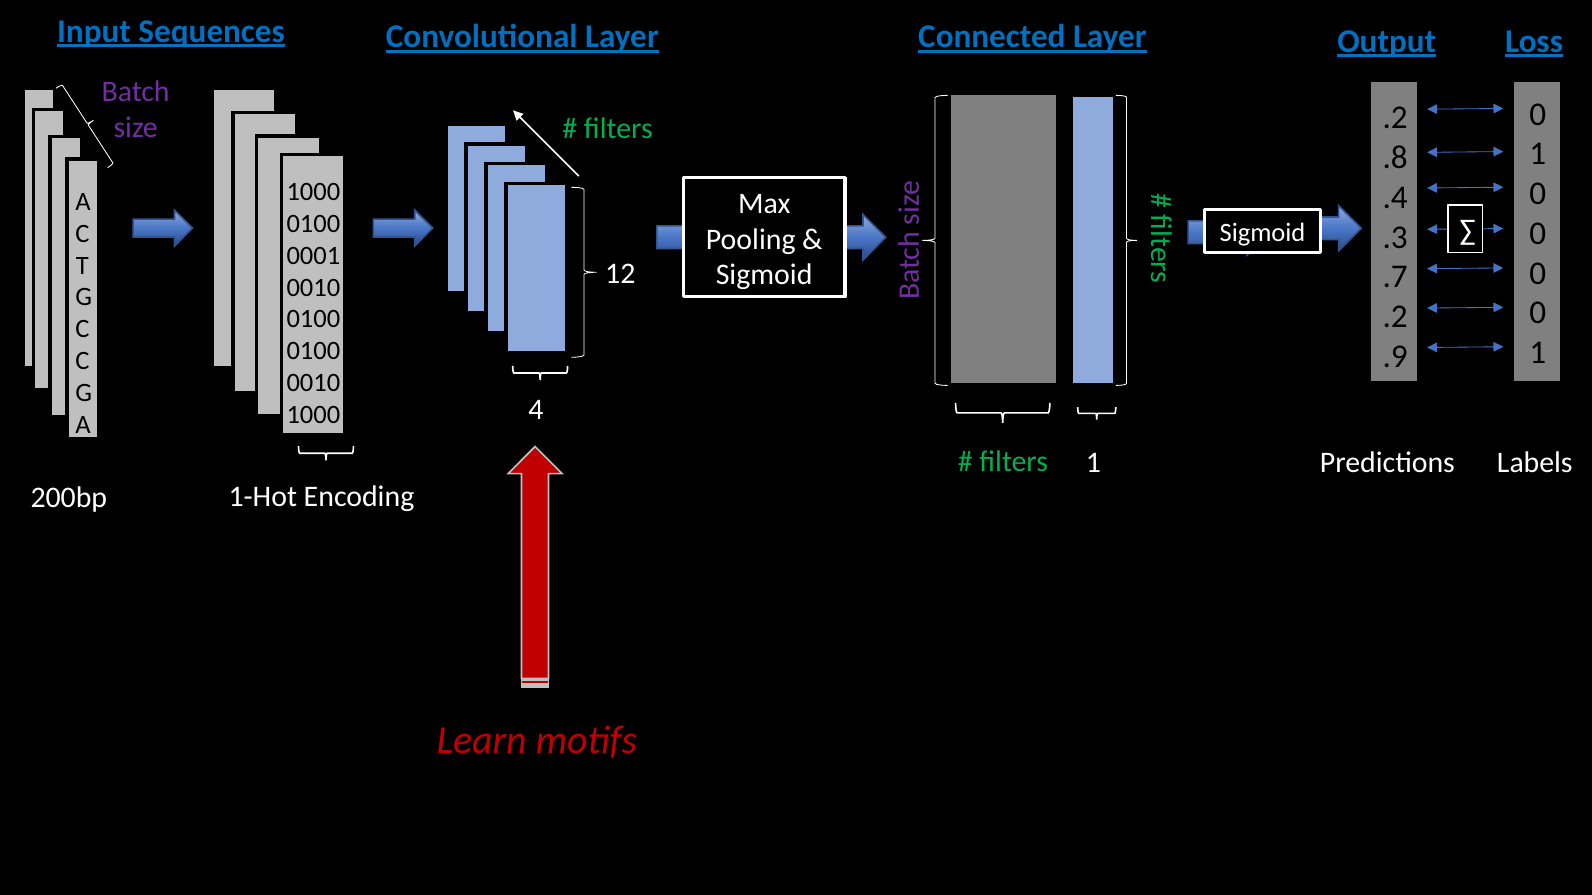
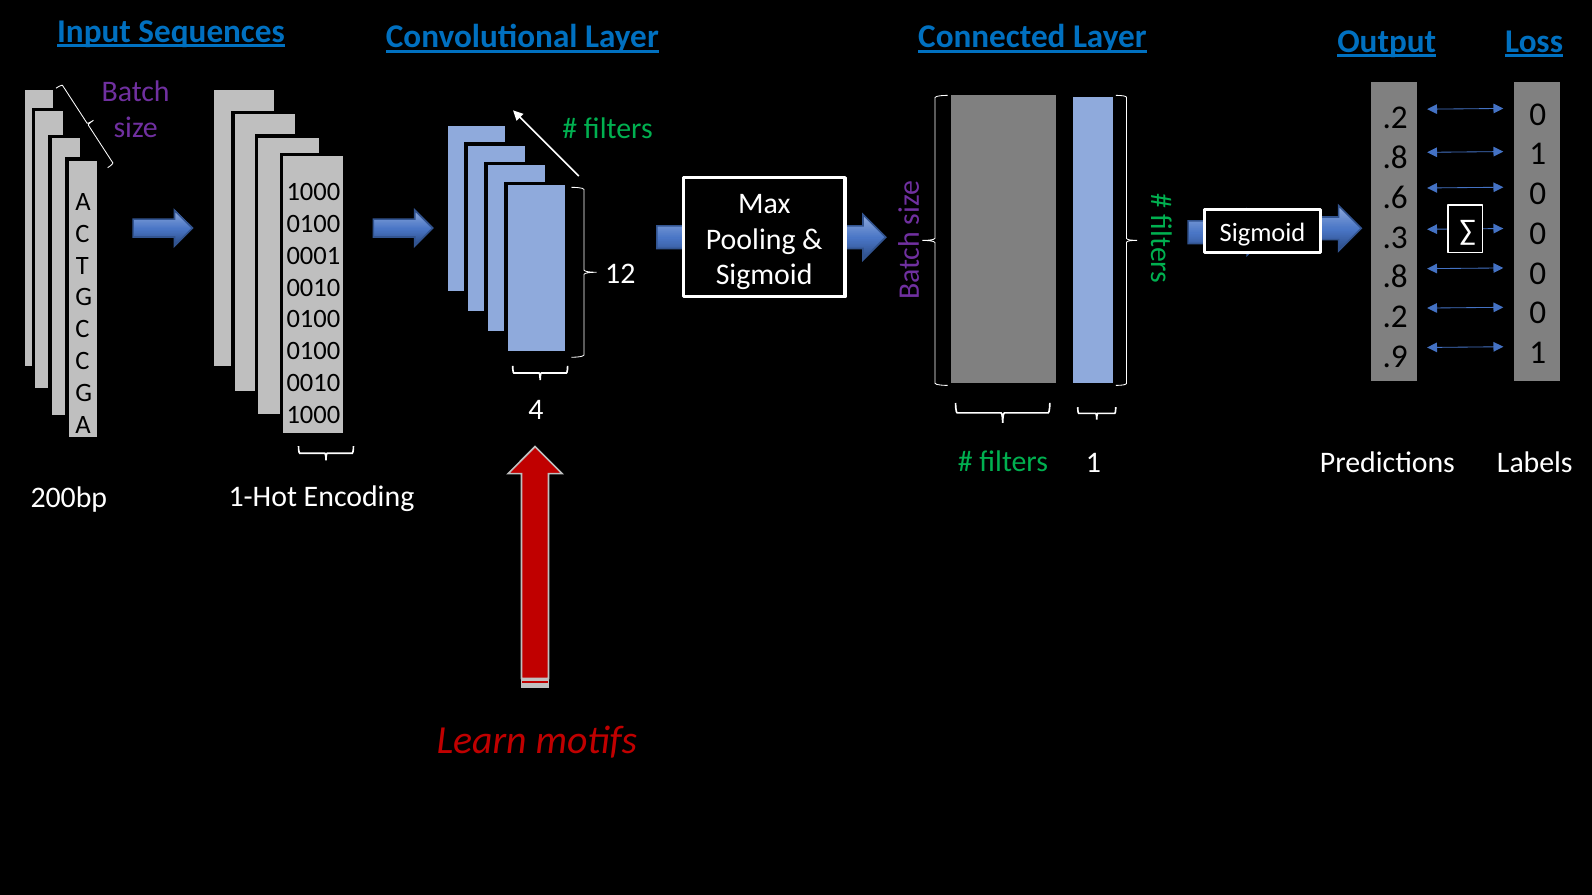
.4: .4 -> .6
.7 at (1395, 277): .7 -> .8
